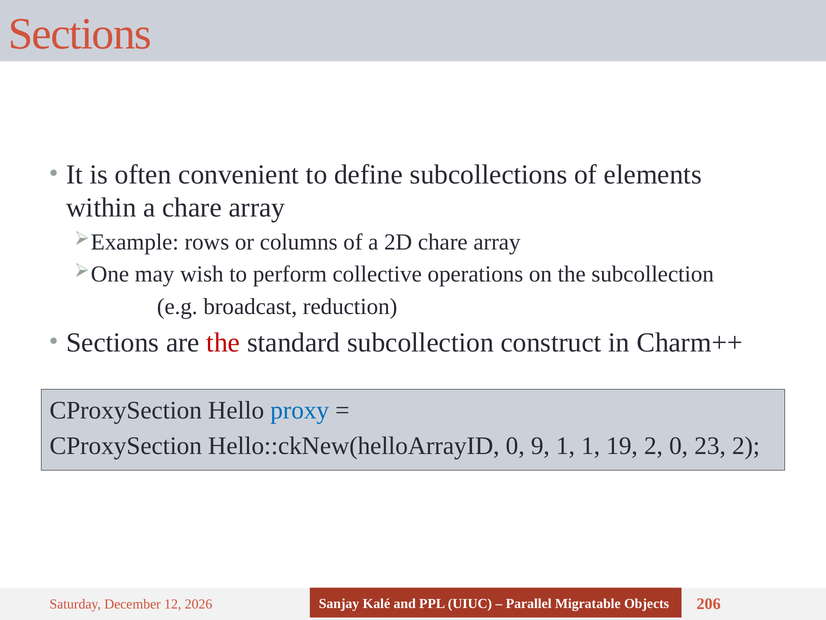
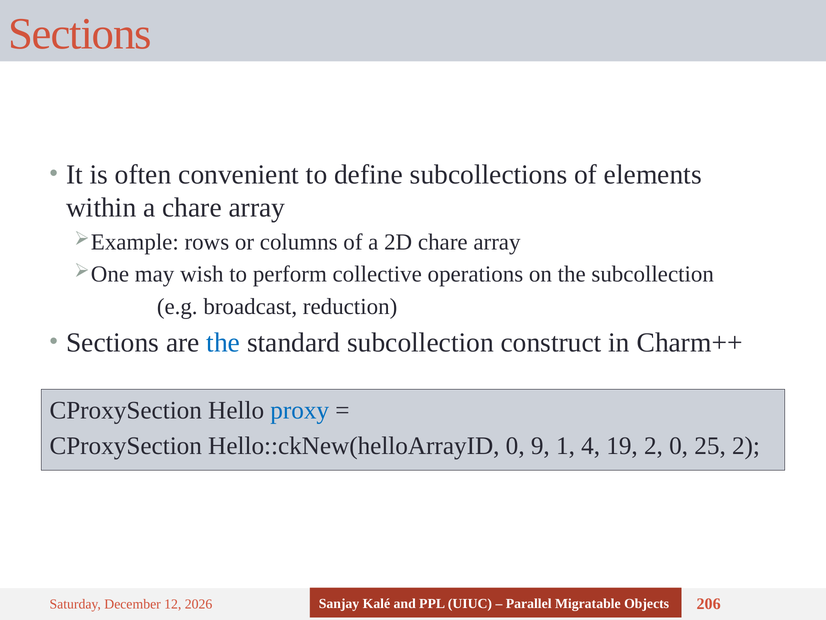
the at (223, 342) colour: red -> blue
1 1: 1 -> 4
23: 23 -> 25
